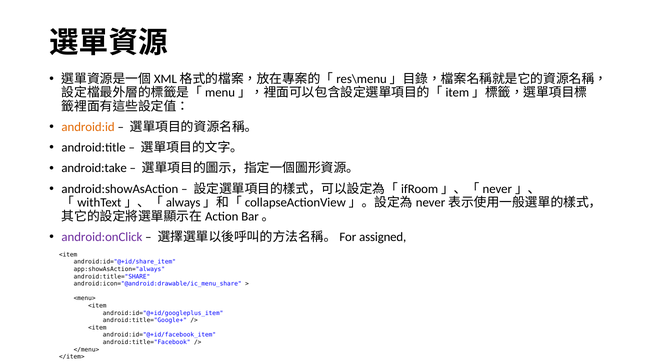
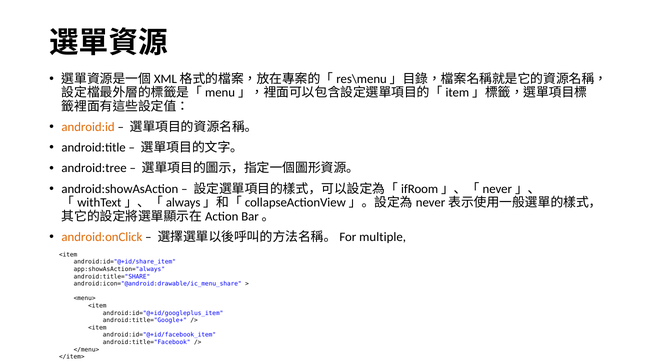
android:take: android:take -> android:tree
android:onClick colour: purple -> orange
assigned: assigned -> multiple
